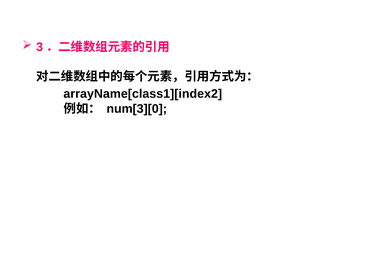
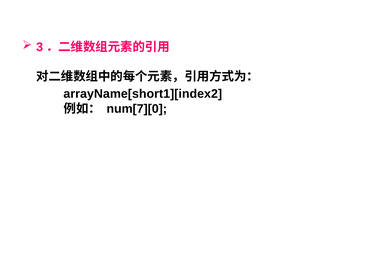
arrayName[class1][index2: arrayName[class1][index2 -> arrayName[short1][index2
num[3][0: num[3][0 -> num[7][0
